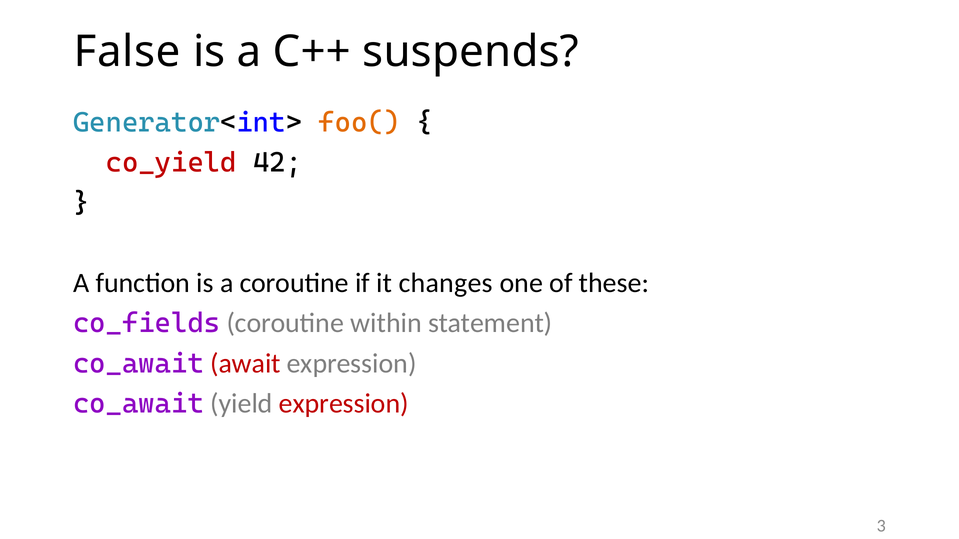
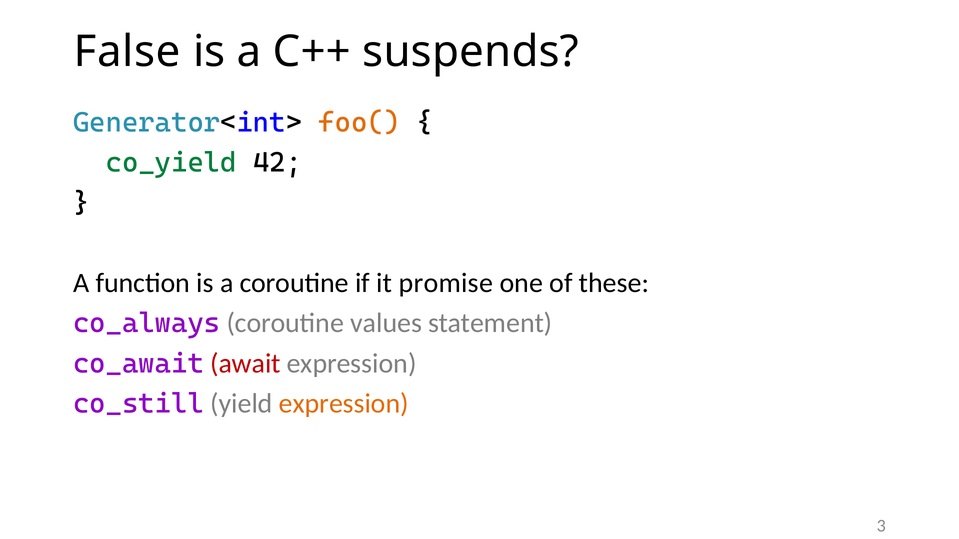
co_yield colour: red -> green
changes: changes -> promise
co_fields: co_fields -> co_always
within: within -> values
co_await at (139, 404): co_await -> co_still
expression at (344, 404) colour: red -> orange
